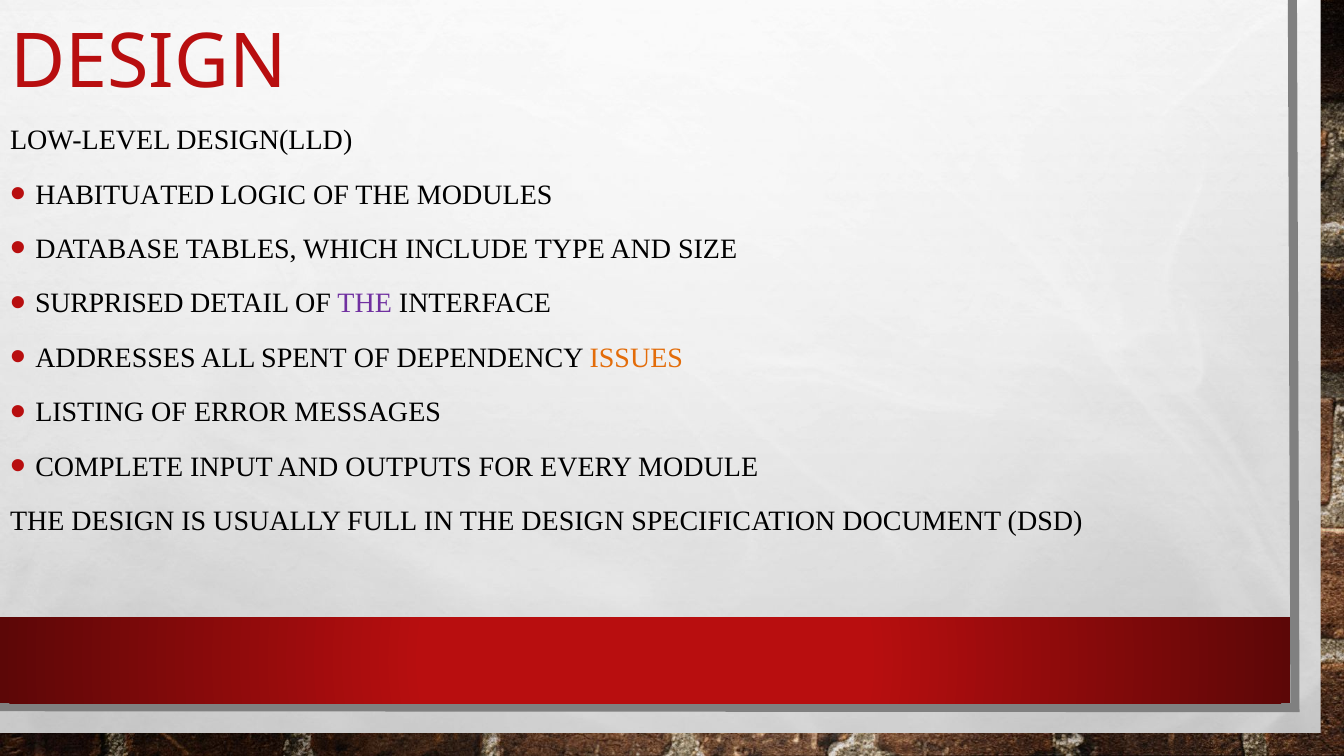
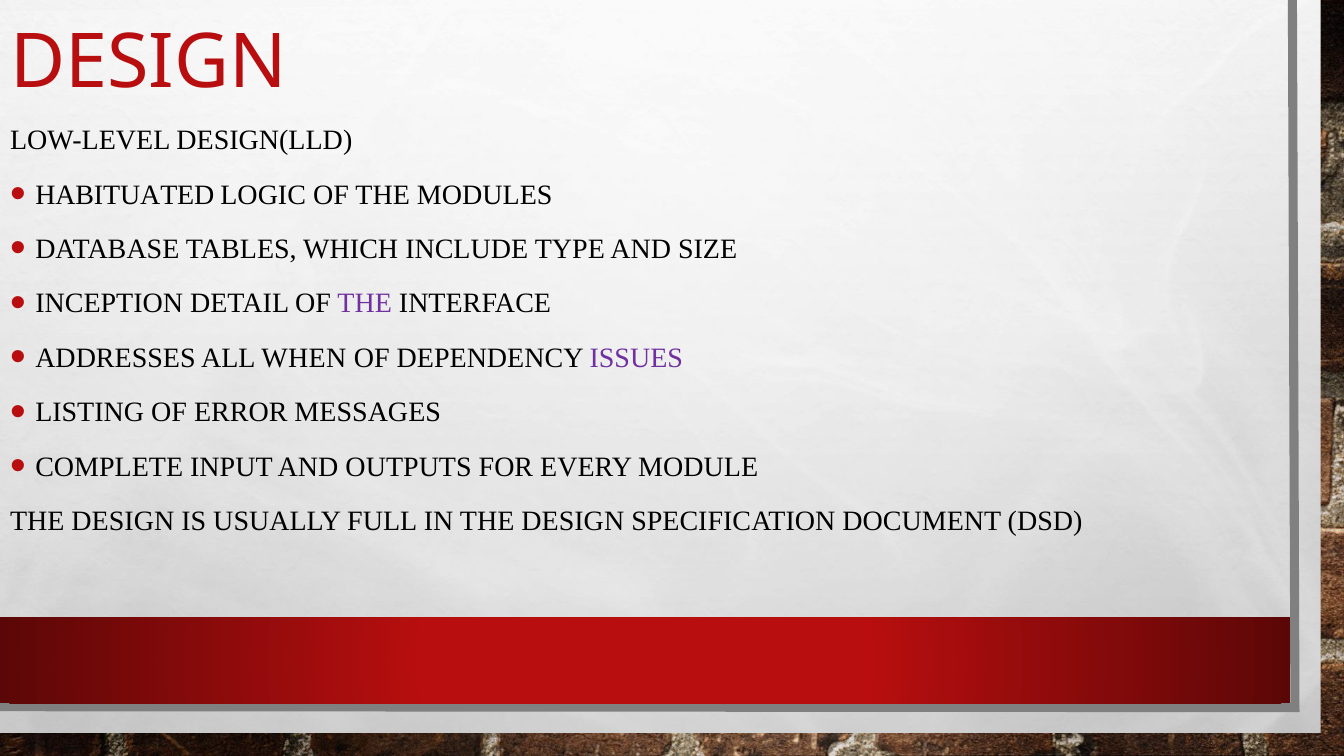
SURPRISED: SURPRISED -> INCEPTION
SPENT: SPENT -> WHEN
ISSUES colour: orange -> purple
